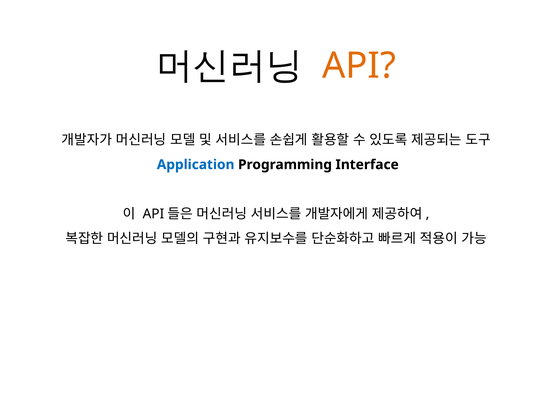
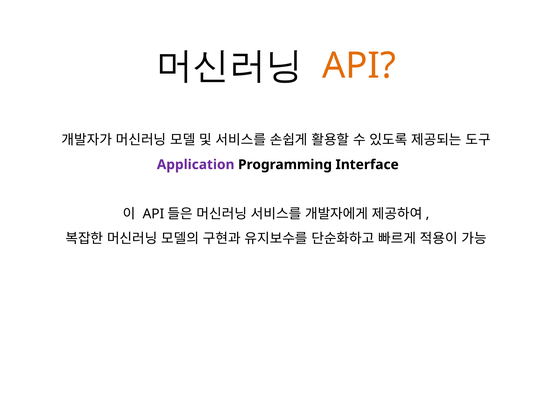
Application colour: blue -> purple
